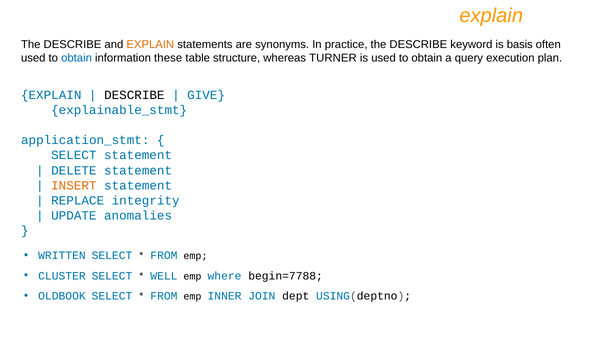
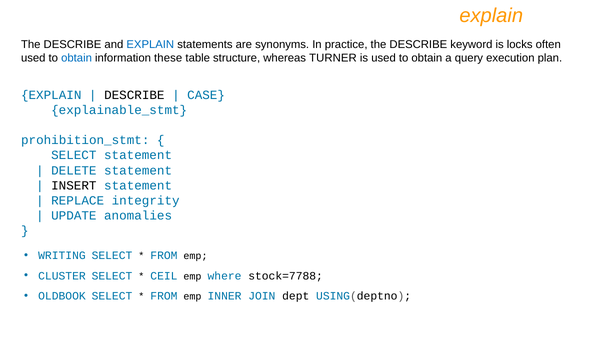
EXPLAIN at (150, 45) colour: orange -> blue
basis: basis -> locks
GIVE: GIVE -> CASE
application_stmt: application_stmt -> prohibition_stmt
INSERT colour: orange -> black
WRITTEN: WRITTEN -> WRITING
WELL: WELL -> CEIL
begin=7788: begin=7788 -> stock=7788
